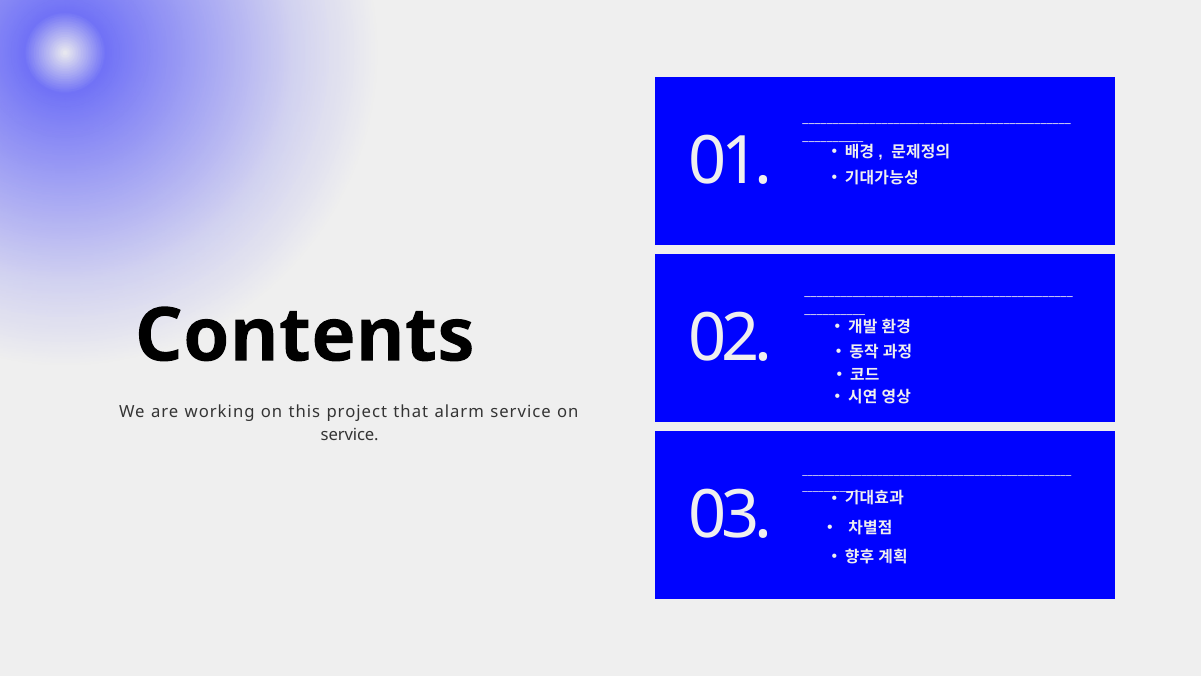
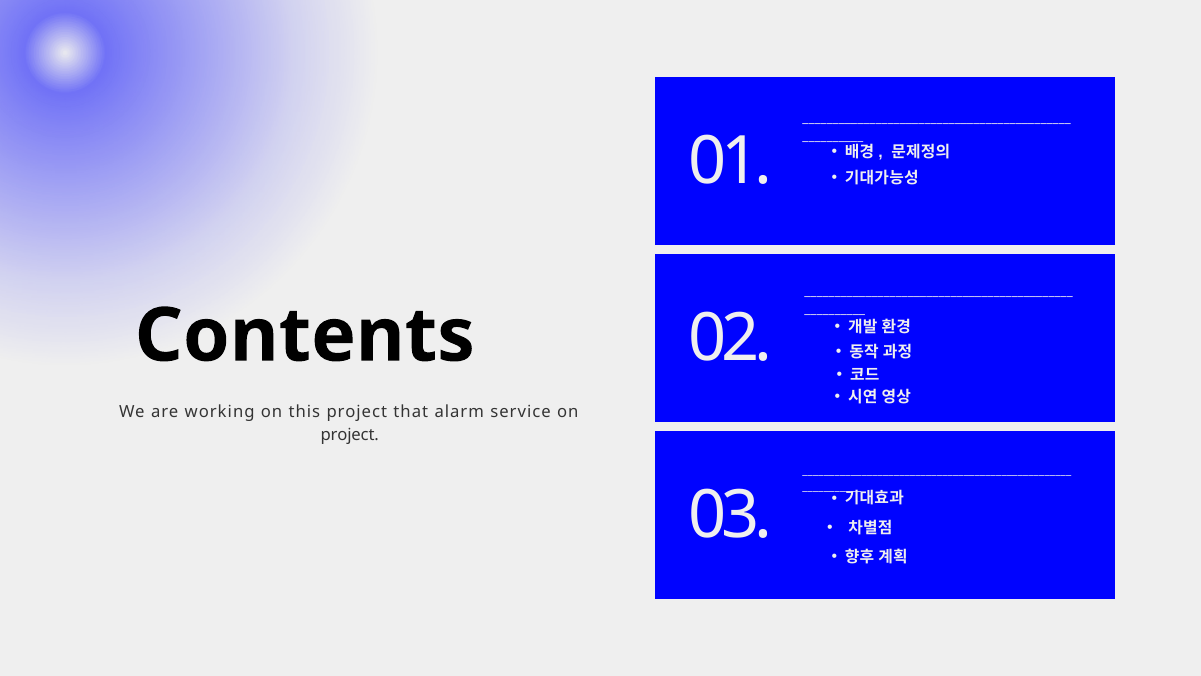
service at (350, 434): service -> project
